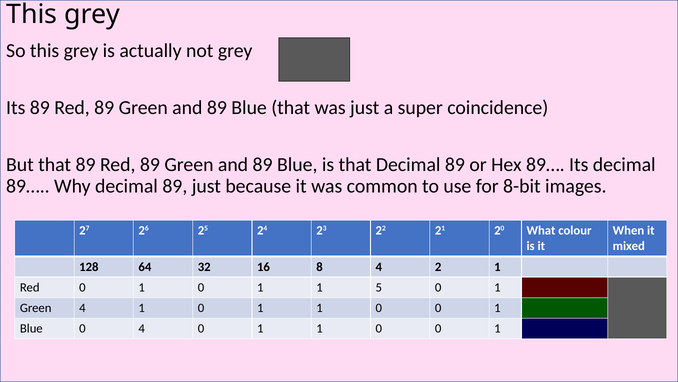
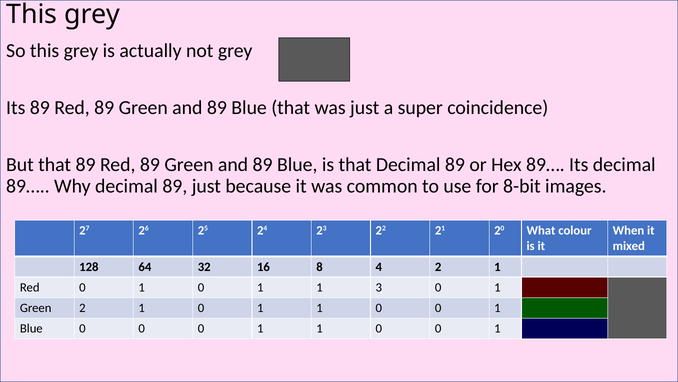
5: 5 -> 3
Green 4: 4 -> 2
Blue 0 4: 4 -> 0
